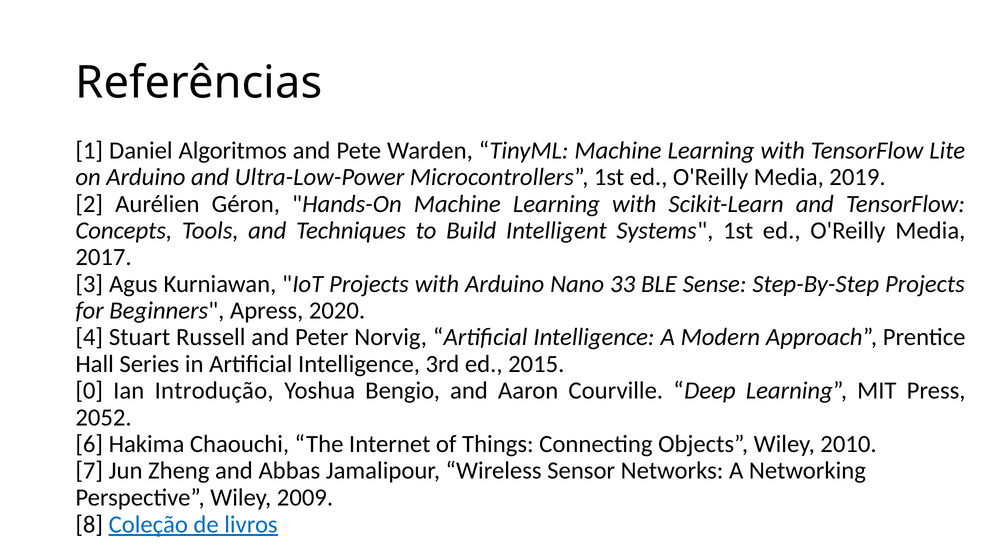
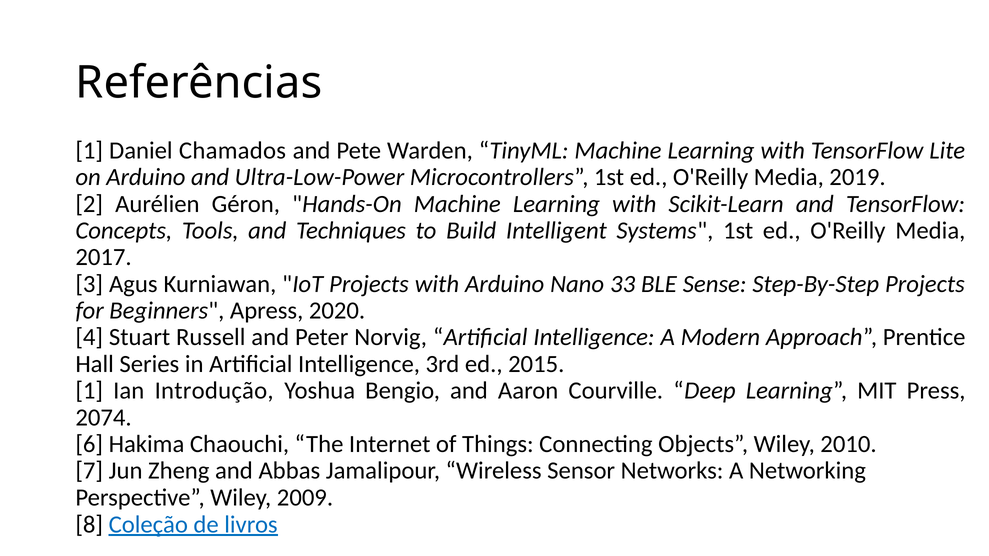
Algoritmos: Algoritmos -> Chamados
0 at (89, 391): 0 -> 1
2052: 2052 -> 2074
